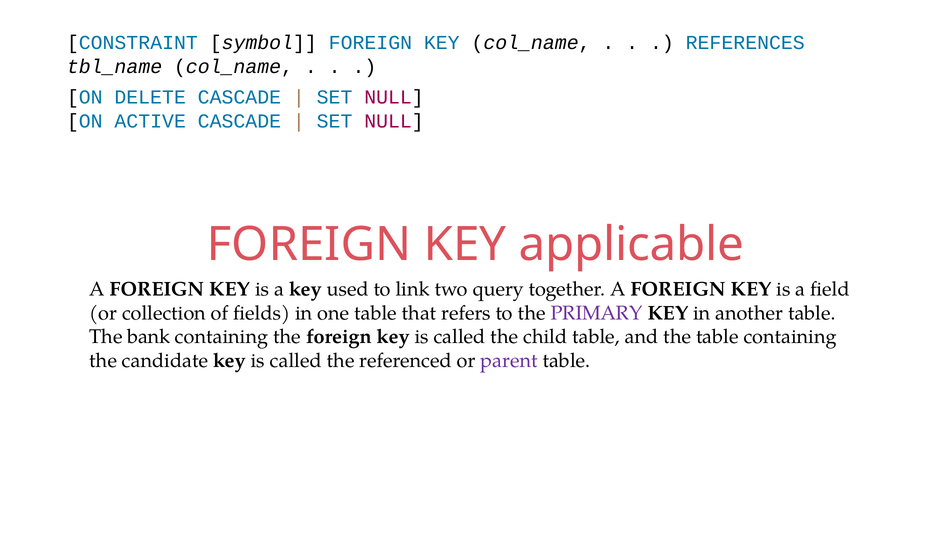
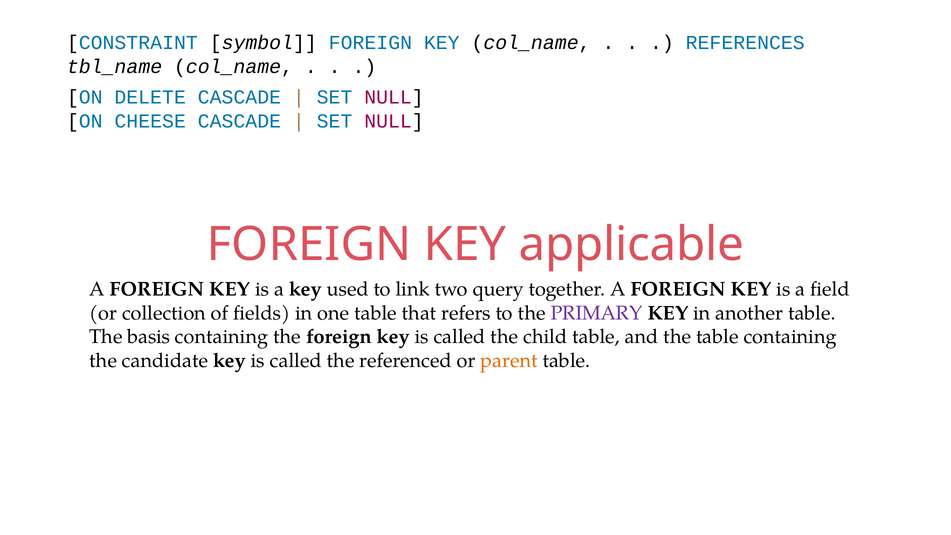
ACTIVE: ACTIVE -> CHEESE
bank: bank -> basis
parent colour: purple -> orange
